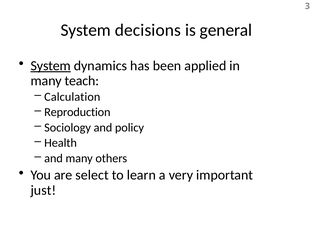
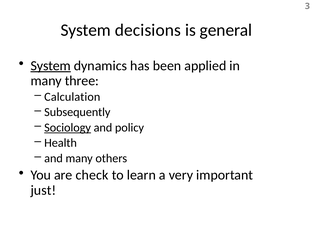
teach: teach -> three
Reproduction: Reproduction -> Subsequently
Sociology underline: none -> present
select: select -> check
